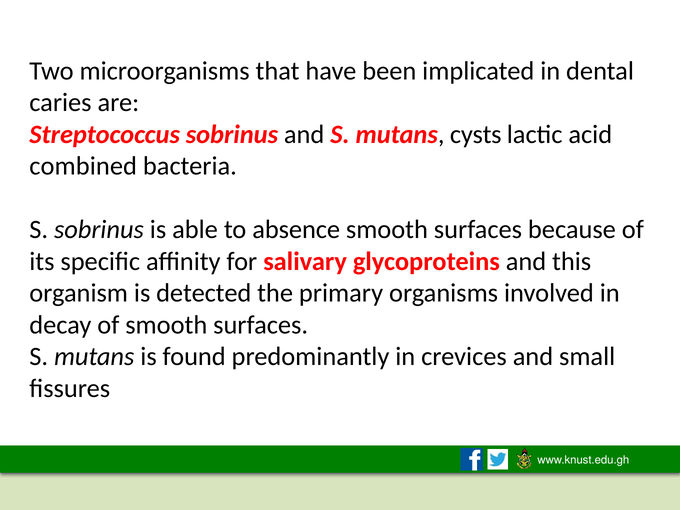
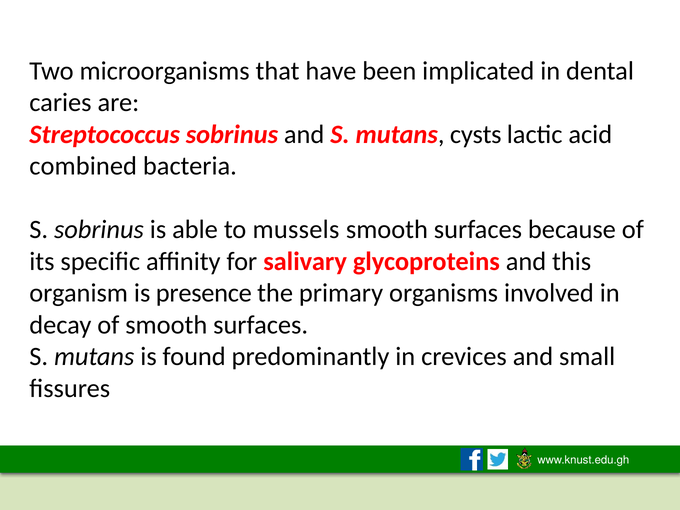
absence: absence -> mussels
detected: detected -> presence
